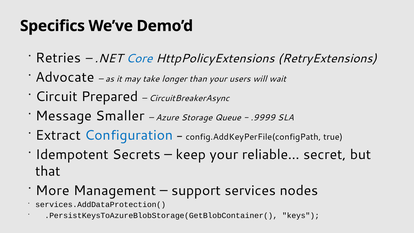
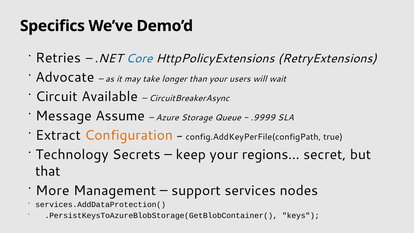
Prepared: Prepared -> Available
Smaller: Smaller -> Assume
Configuration colour: blue -> orange
Idempotent: Idempotent -> Technology
reliable…: reliable… -> regions…
